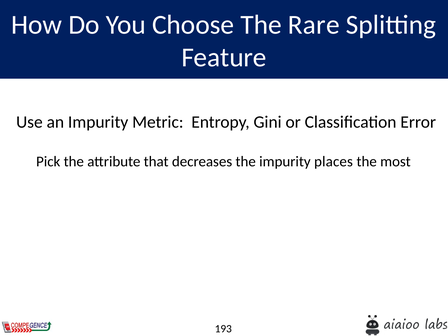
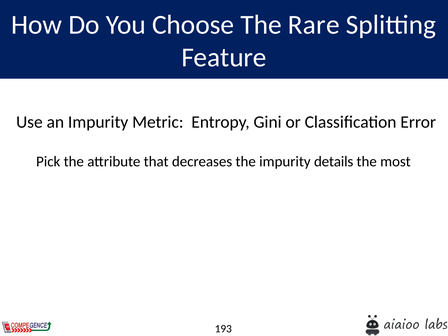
places: places -> details
